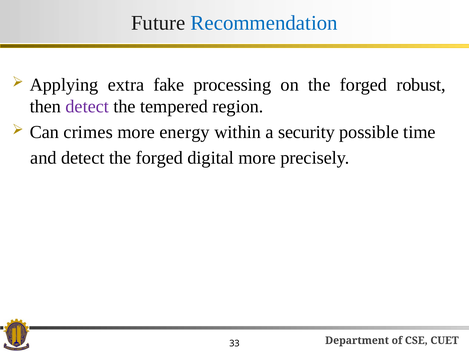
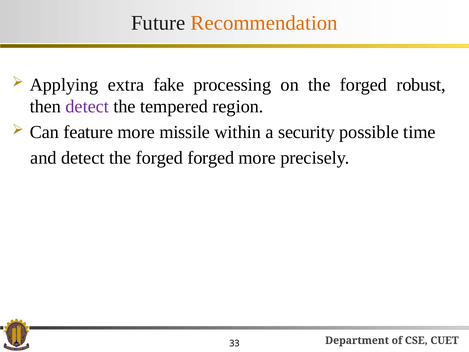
Recommendation colour: blue -> orange
crimes: crimes -> feature
energy: energy -> missile
forged digital: digital -> forged
